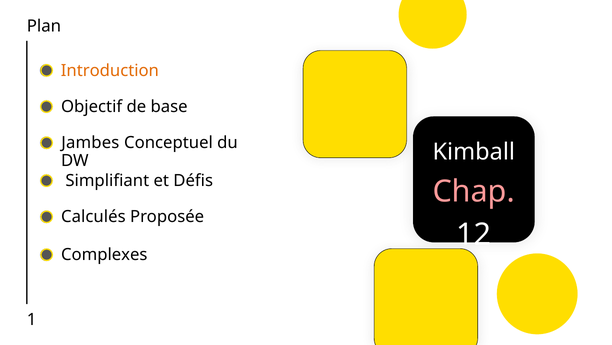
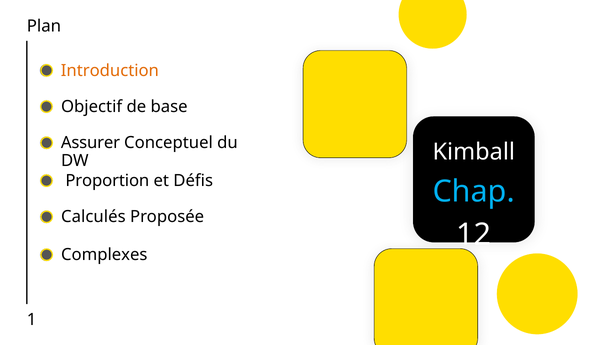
Jambes: Jambes -> Assurer
Simplifiant: Simplifiant -> Proportion
Chap colour: pink -> light blue
